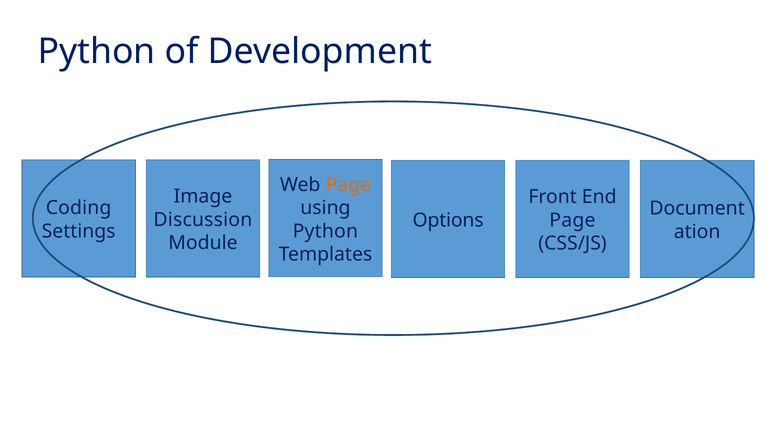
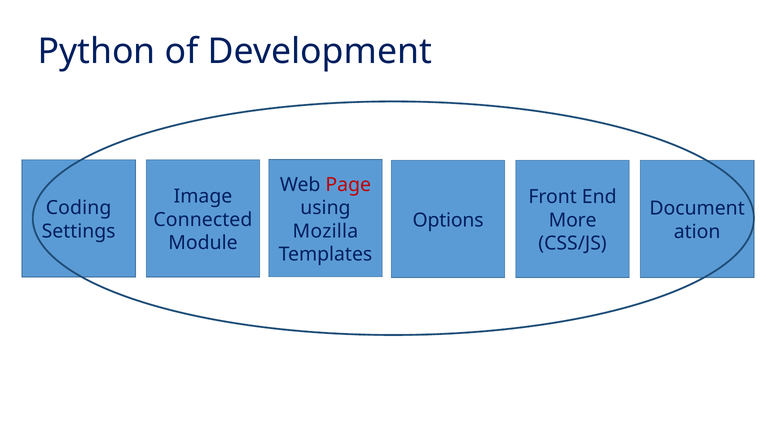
Page at (348, 185) colour: orange -> red
Discussion: Discussion -> Connected
Page at (572, 220): Page -> More
Python at (325, 231): Python -> Mozilla
